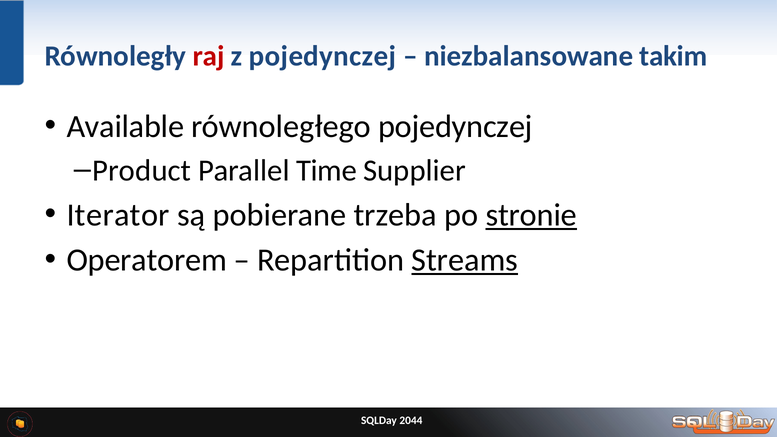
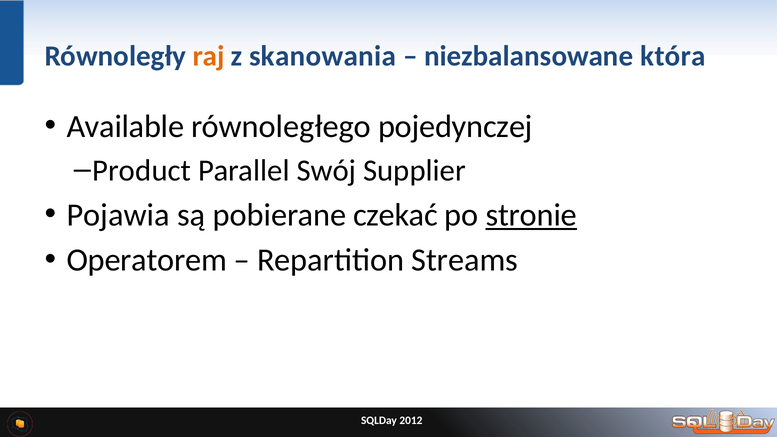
raj colour: red -> orange
z pojedynczej: pojedynczej -> skanowania
takim: takim -> która
Time: Time -> Swój
Iterator: Iterator -> Pojawia
trzeba: trzeba -> czekać
Streams underline: present -> none
2044: 2044 -> 2012
